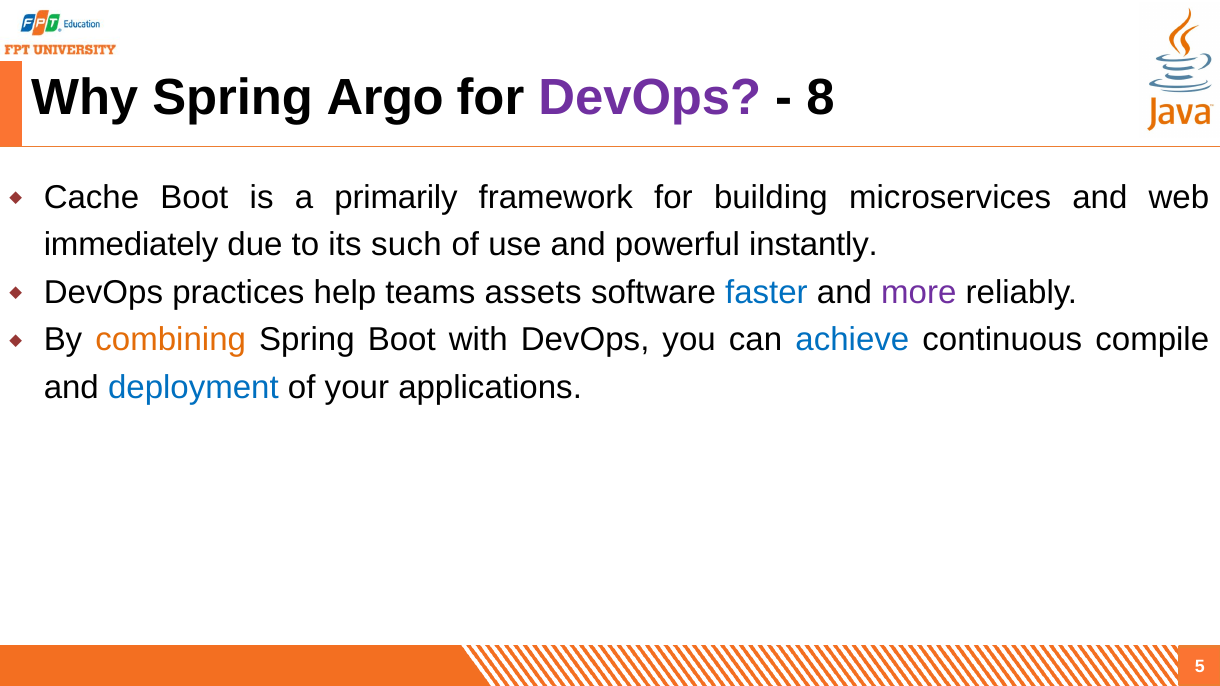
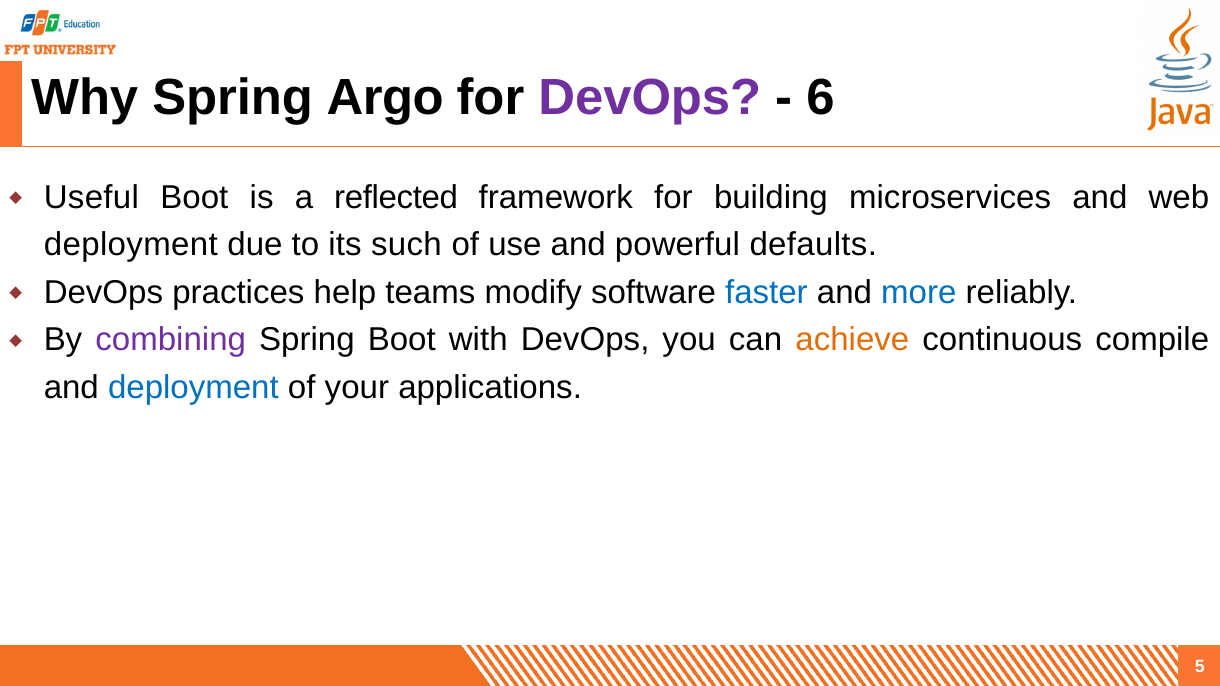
8: 8 -> 6
Cache: Cache -> Useful
primarily: primarily -> reflected
immediately at (131, 245): immediately -> deployment
instantly: instantly -> defaults
assets: assets -> modify
more colour: purple -> blue
combining colour: orange -> purple
achieve colour: blue -> orange
